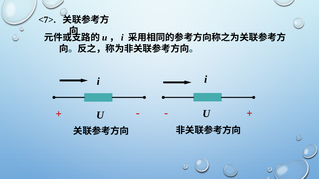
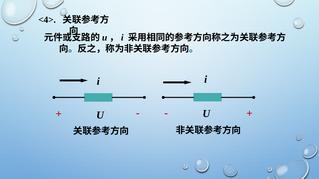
<7>: <7> -> <4>
